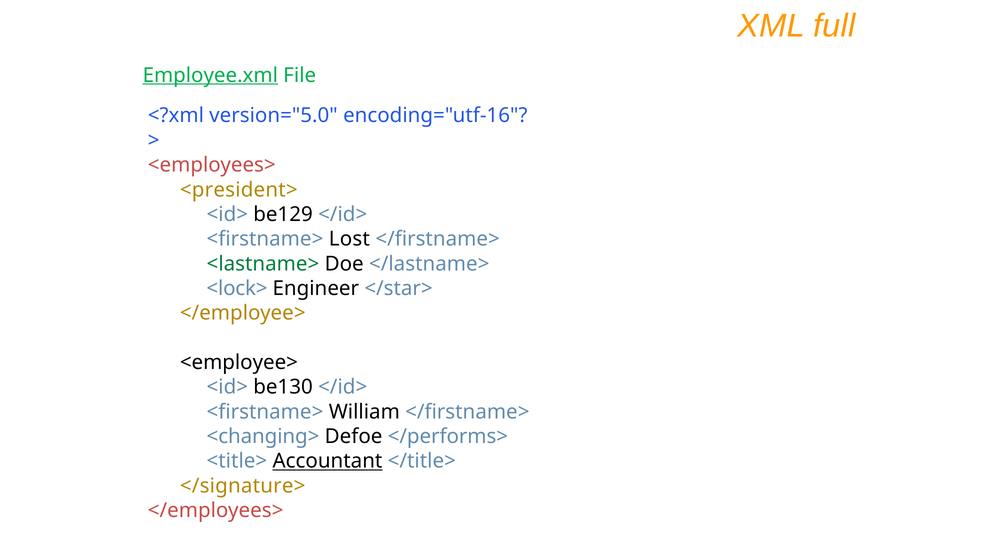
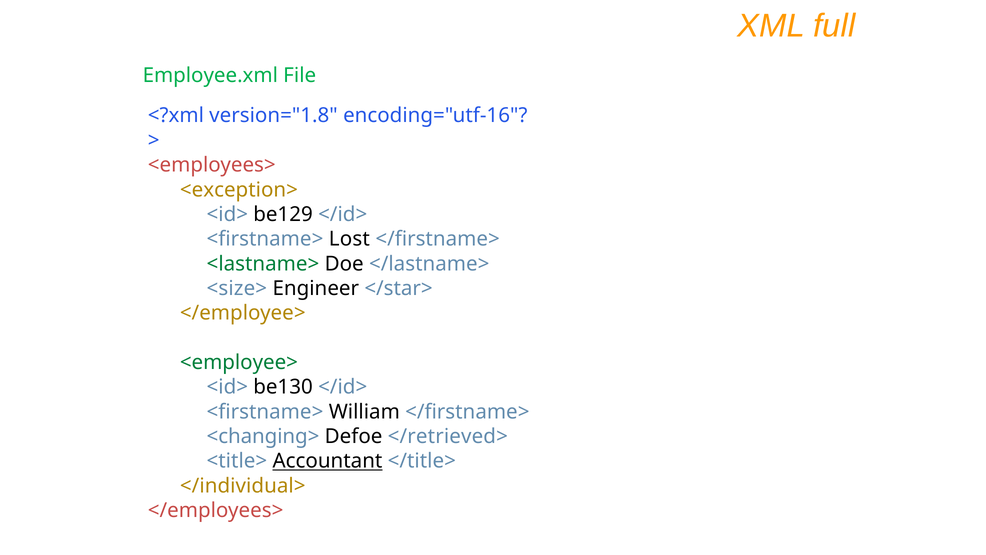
Employee.xml underline: present -> none
version="5.0: version="5.0 -> version="1.8
<president>: <president> -> <exception>
<lock>: <lock> -> <size>
<employee> colour: black -> green
</performs>: </performs> -> </retrieved>
</signature>: </signature> -> </individual>
